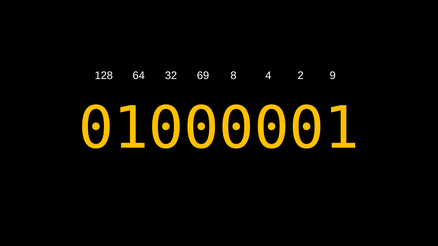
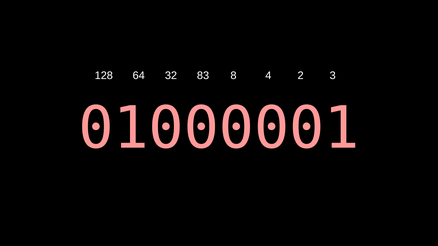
69: 69 -> 83
9: 9 -> 3
01000001 colour: yellow -> pink
